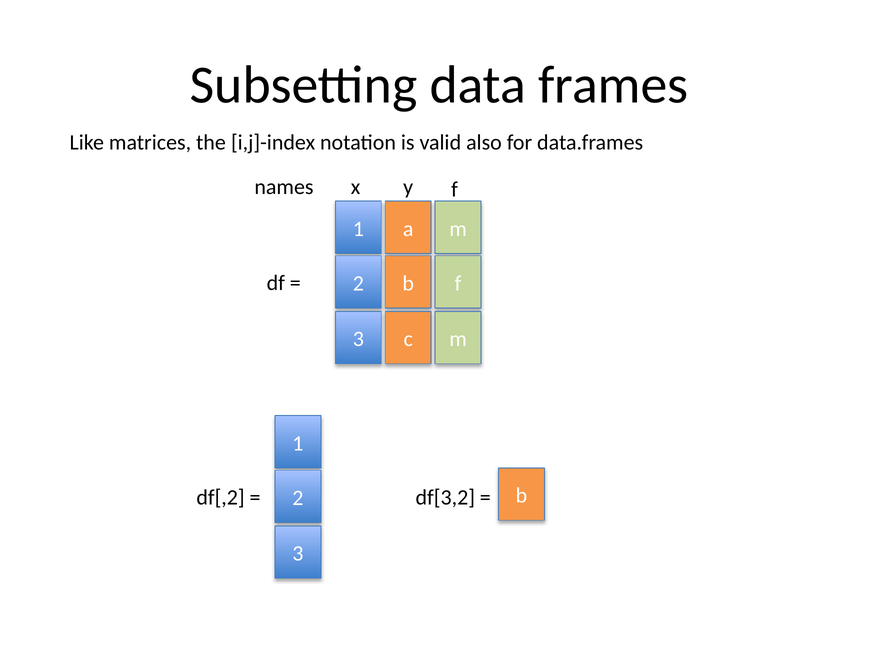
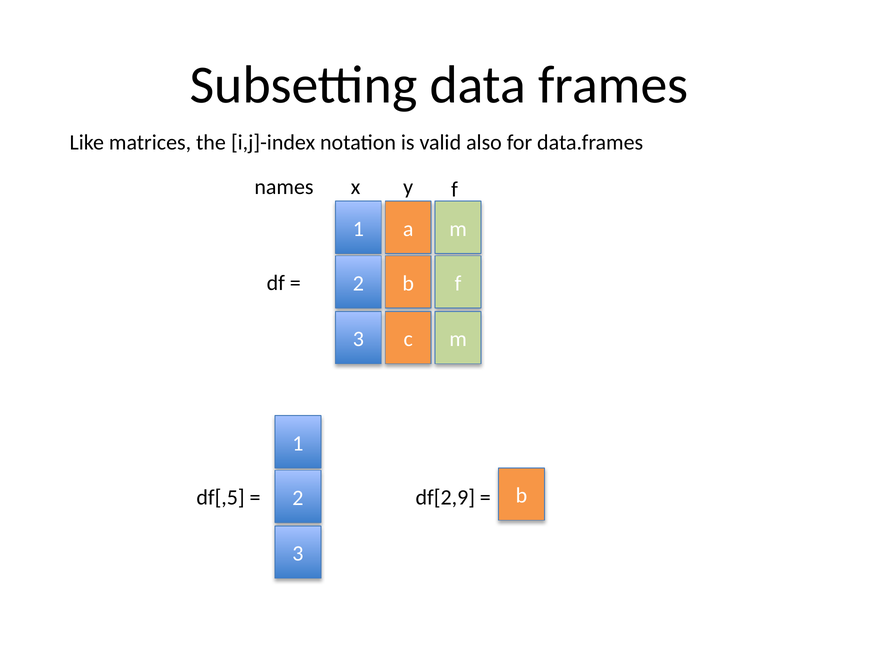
df[3,2: df[3,2 -> df[2,9
df[,2: df[,2 -> df[,5
